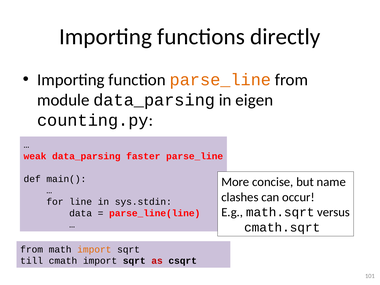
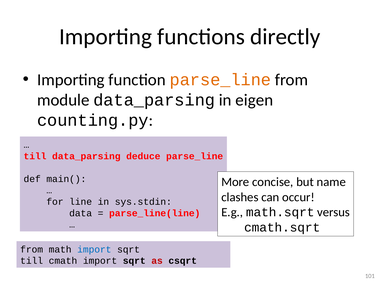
weak at (35, 156): weak -> till
faster: faster -> deduce
import at (94, 249) colour: orange -> blue
